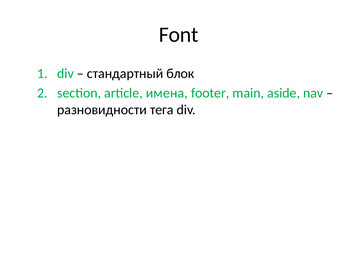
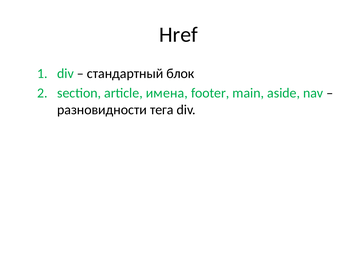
Font: Font -> Href
